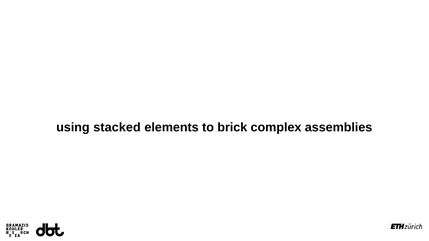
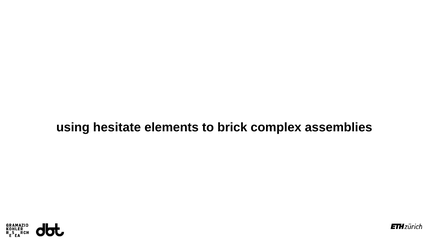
stacked: stacked -> hesitate
